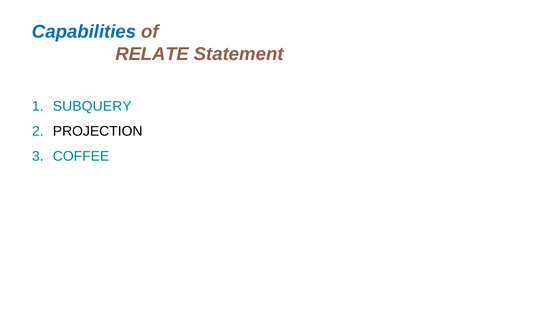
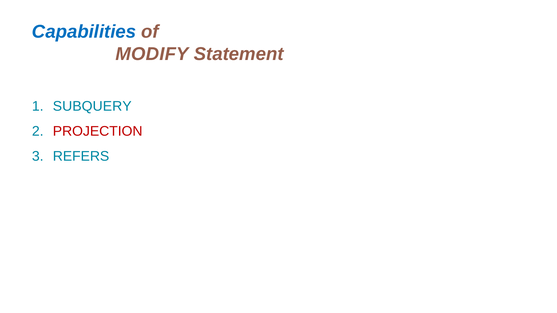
RELATE: RELATE -> MODIFY
PROJECTION colour: black -> red
COFFEE: COFFEE -> REFERS
